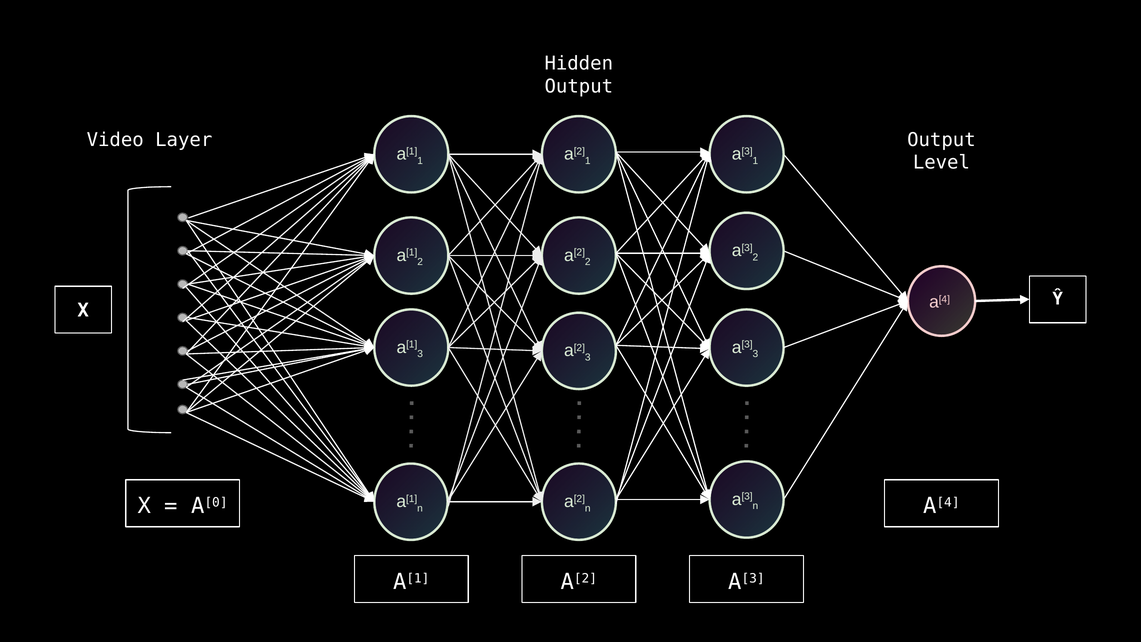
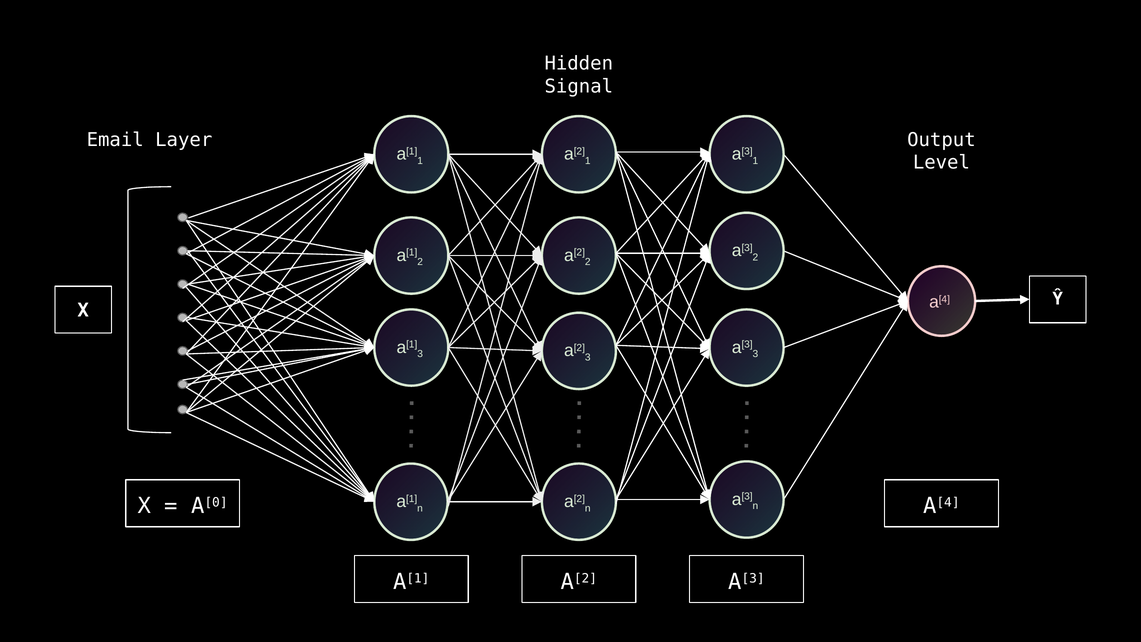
Output at (579, 86): Output -> Signal
Video: Video -> Email
